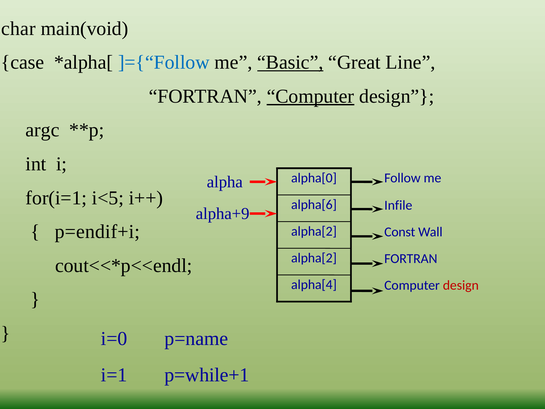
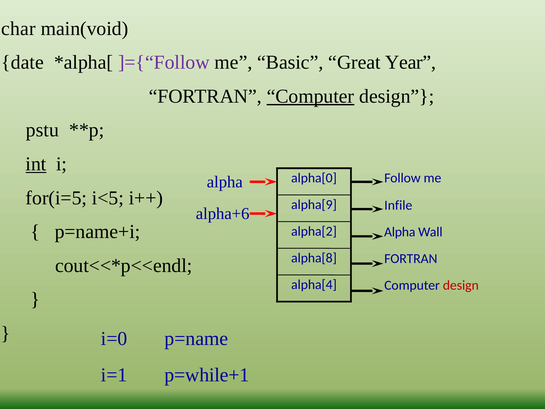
case: case -> date
]={“Follow colour: blue -> purple
Basic underline: present -> none
Line: Line -> Year
argc: argc -> pstu
int underline: none -> present
for(i=1: for(i=1 -> for(i=5
alpha[6: alpha[6 -> alpha[9
alpha+9: alpha+9 -> alpha+6
p=endif+i: p=endif+i -> p=name+i
Const at (400, 232): Const -> Alpha
alpha[2 at (314, 258): alpha[2 -> alpha[8
